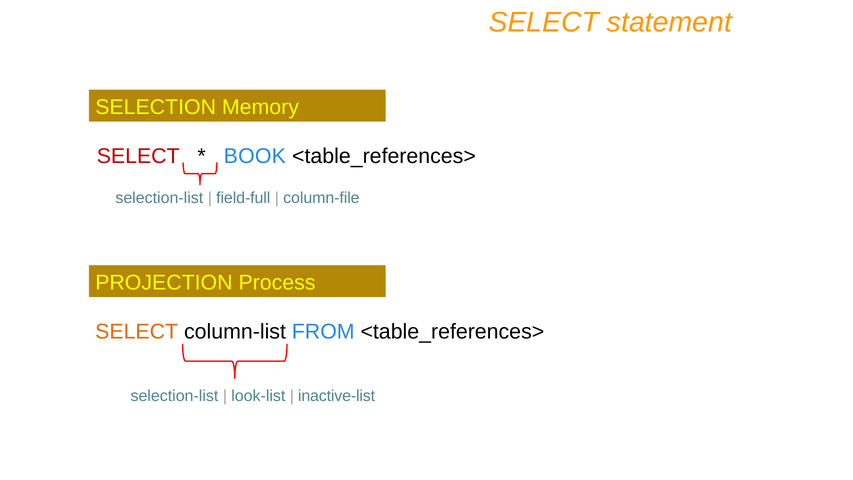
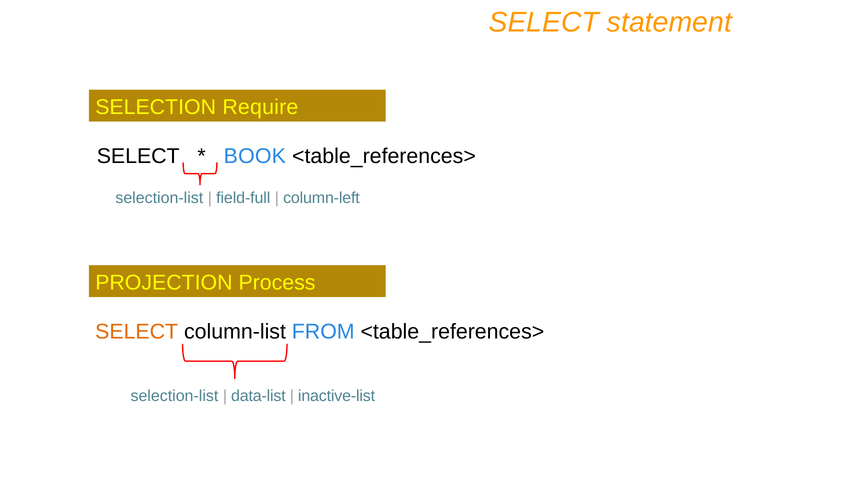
Memory: Memory -> Require
SELECT at (138, 156) colour: red -> black
column-file: column-file -> column-left
look-list: look-list -> data-list
